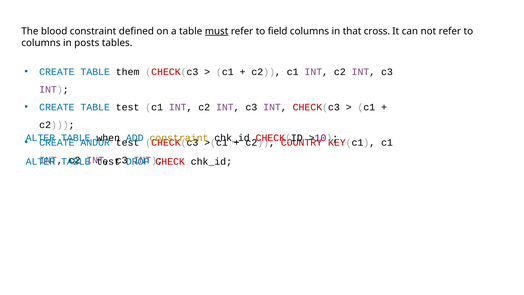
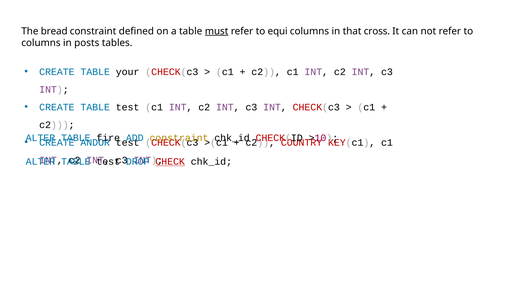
blood: blood -> bread
field: field -> equi
them: them -> your
when: when -> fire
CHECK underline: none -> present
